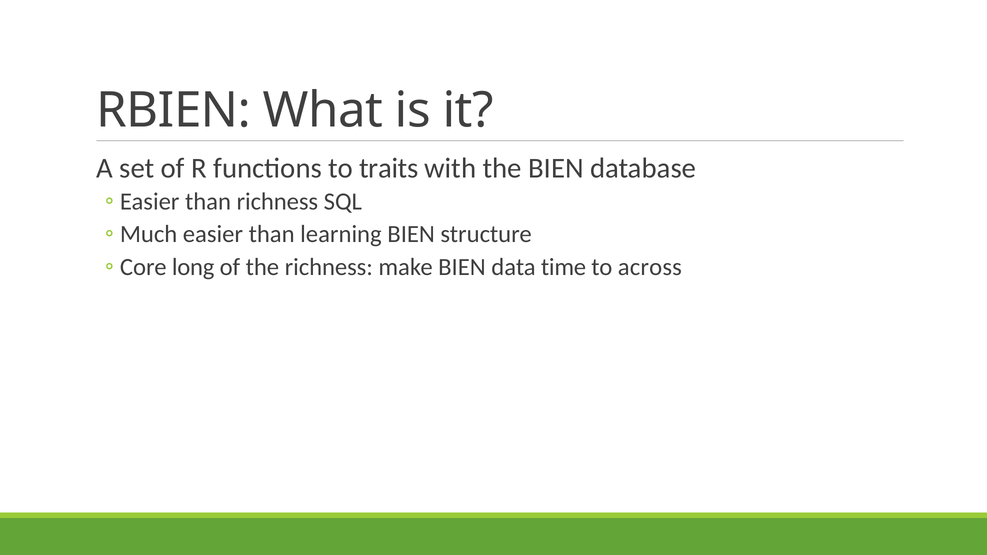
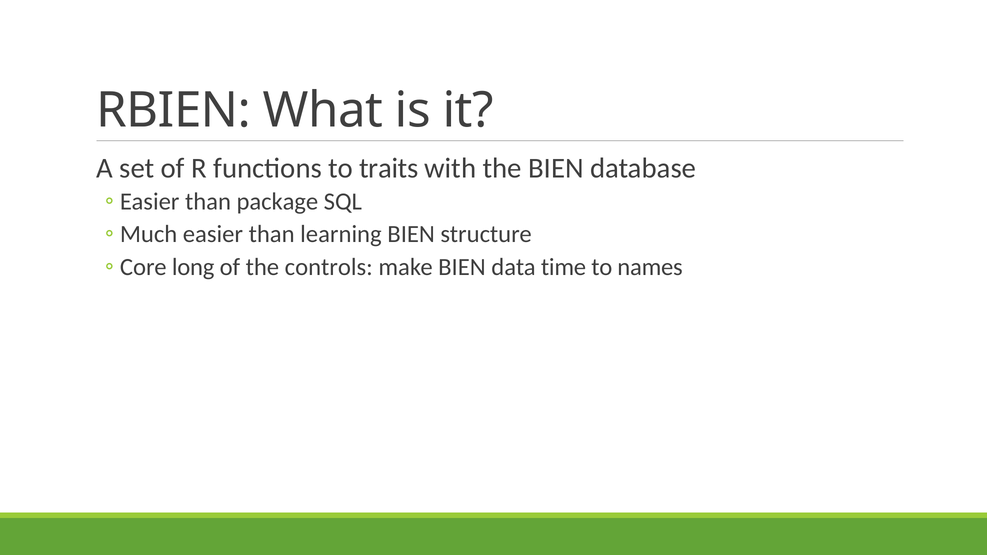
than richness: richness -> package
the richness: richness -> controls
across: across -> names
